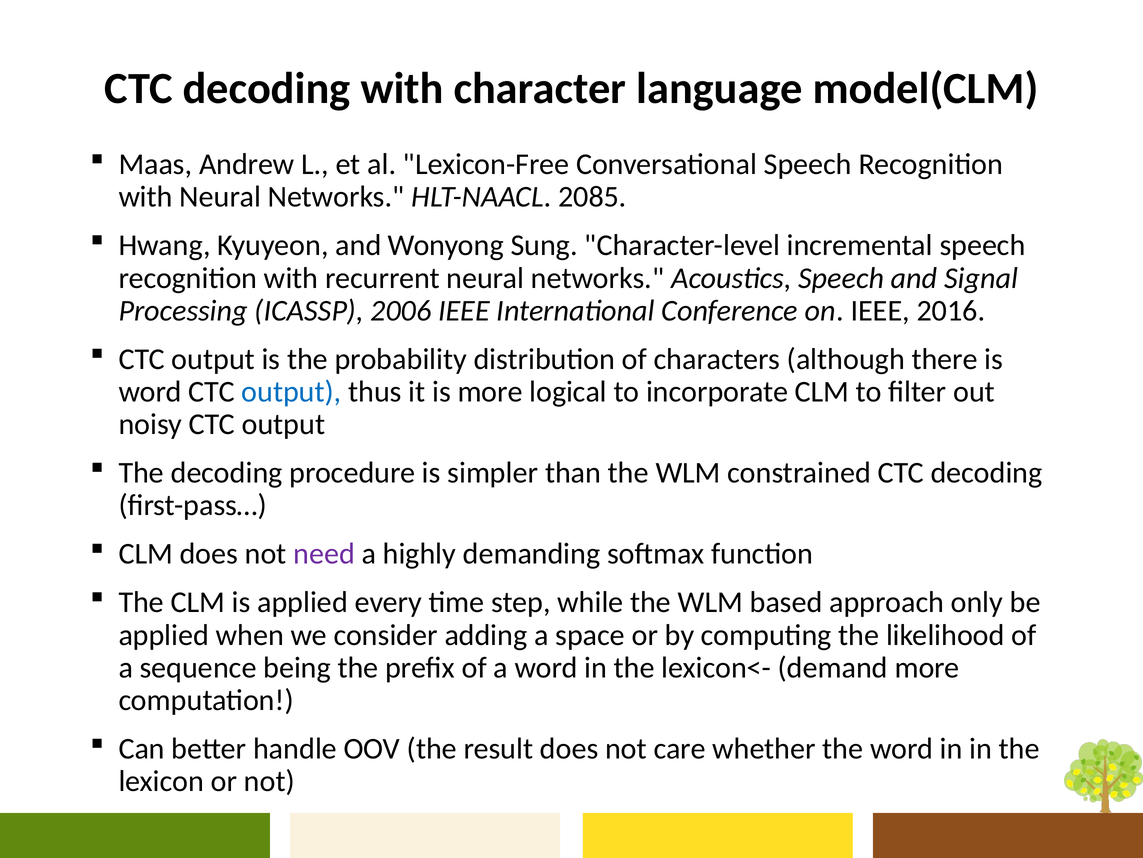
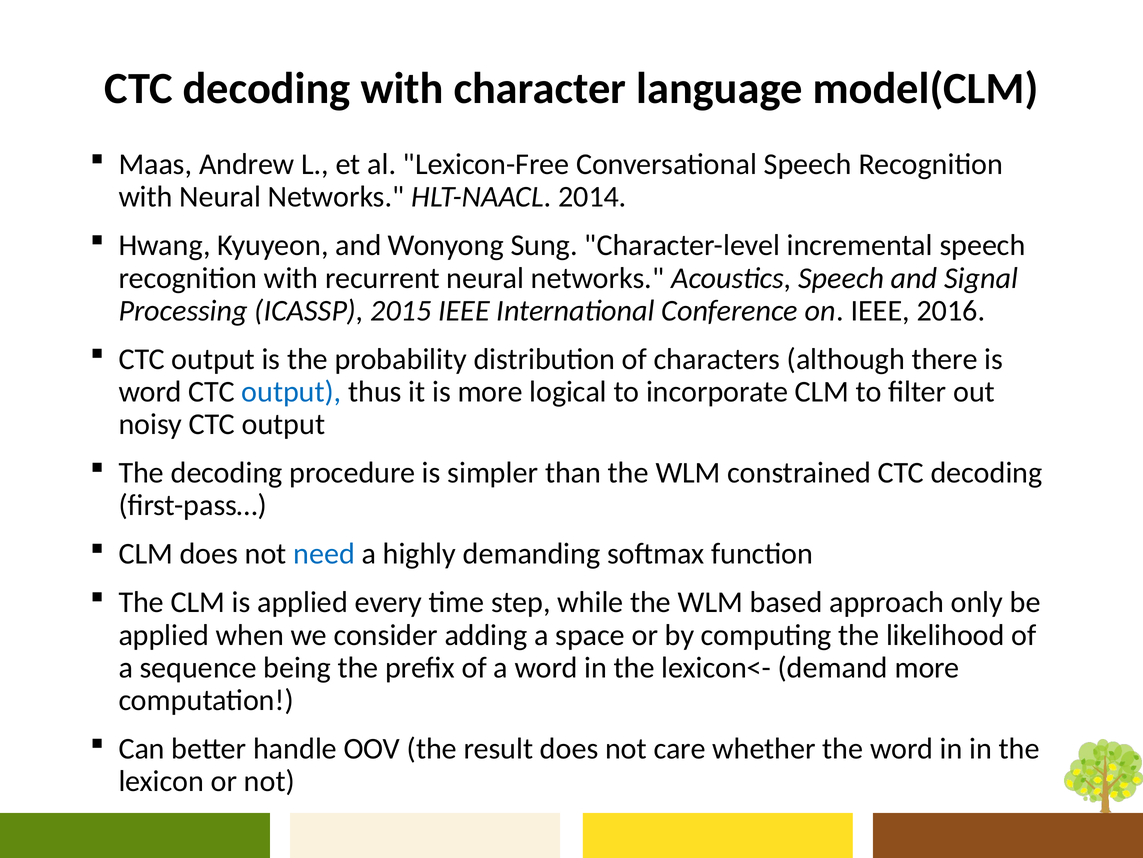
2085: 2085 -> 2014
2006: 2006 -> 2015
need colour: purple -> blue
